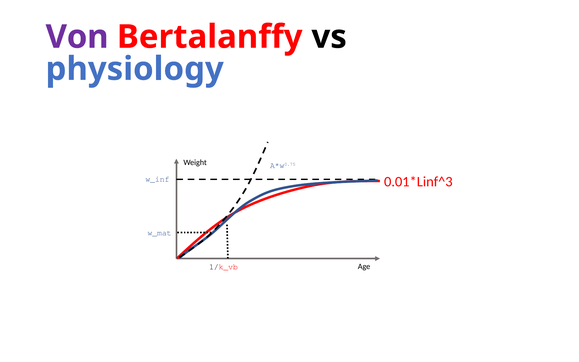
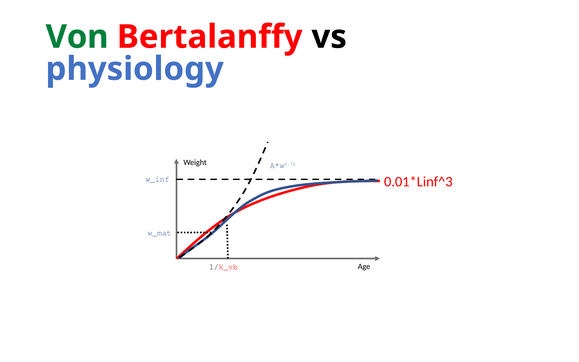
Von colour: purple -> green
